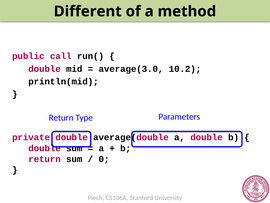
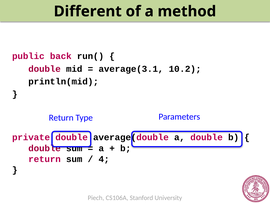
call: call -> back
average(3.0: average(3.0 -> average(3.1
0: 0 -> 4
